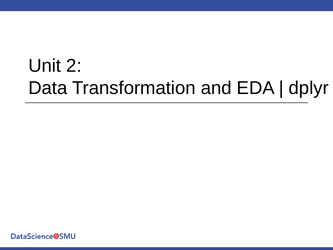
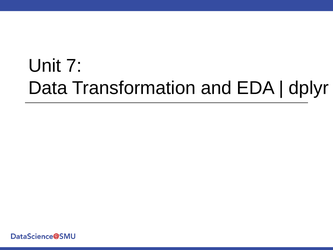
2: 2 -> 7
